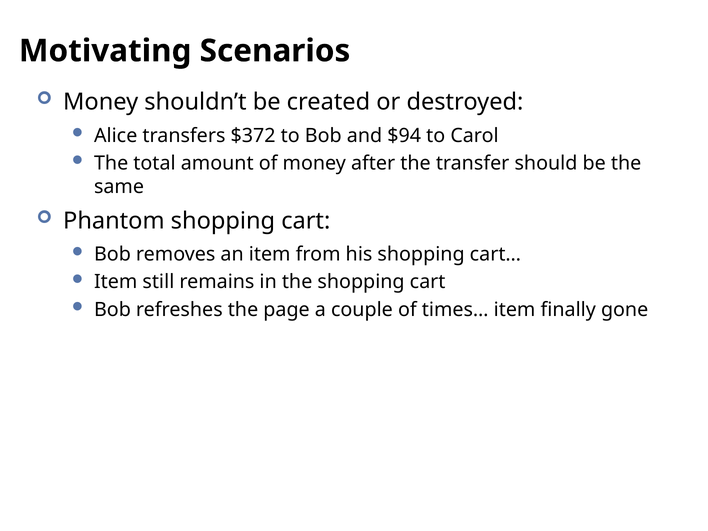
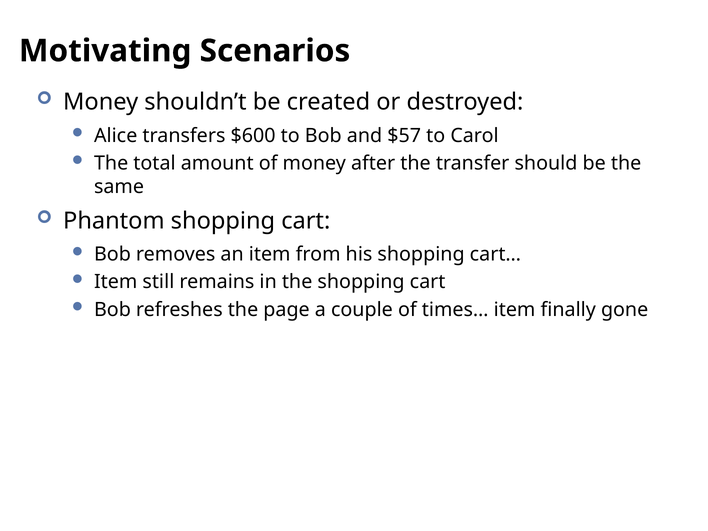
$372: $372 -> $600
$94: $94 -> $57
